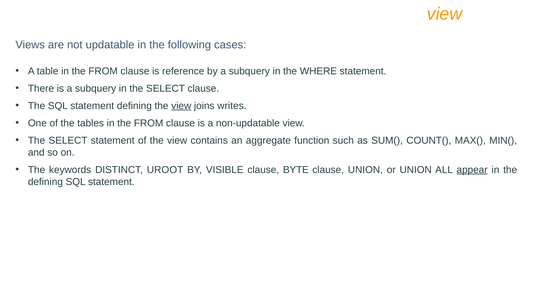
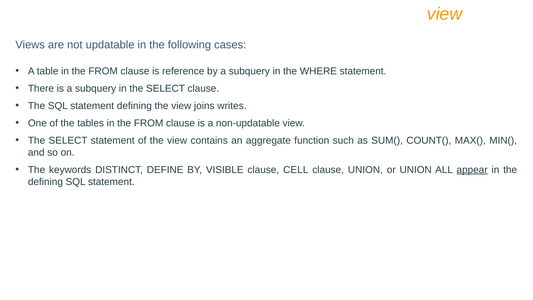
view at (181, 106) underline: present -> none
UROOT: UROOT -> DEFINE
BYTE: BYTE -> CELL
